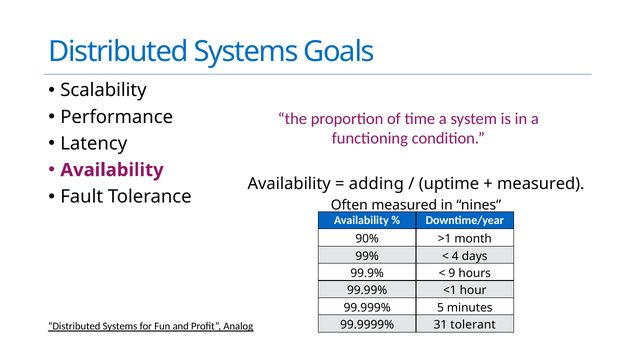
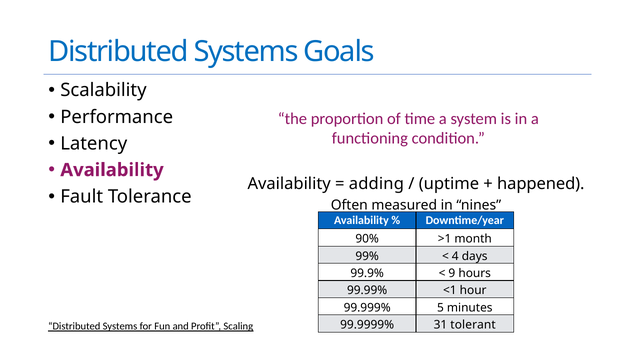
measured at (541, 184): measured -> happened
Analog: Analog -> Scaling
